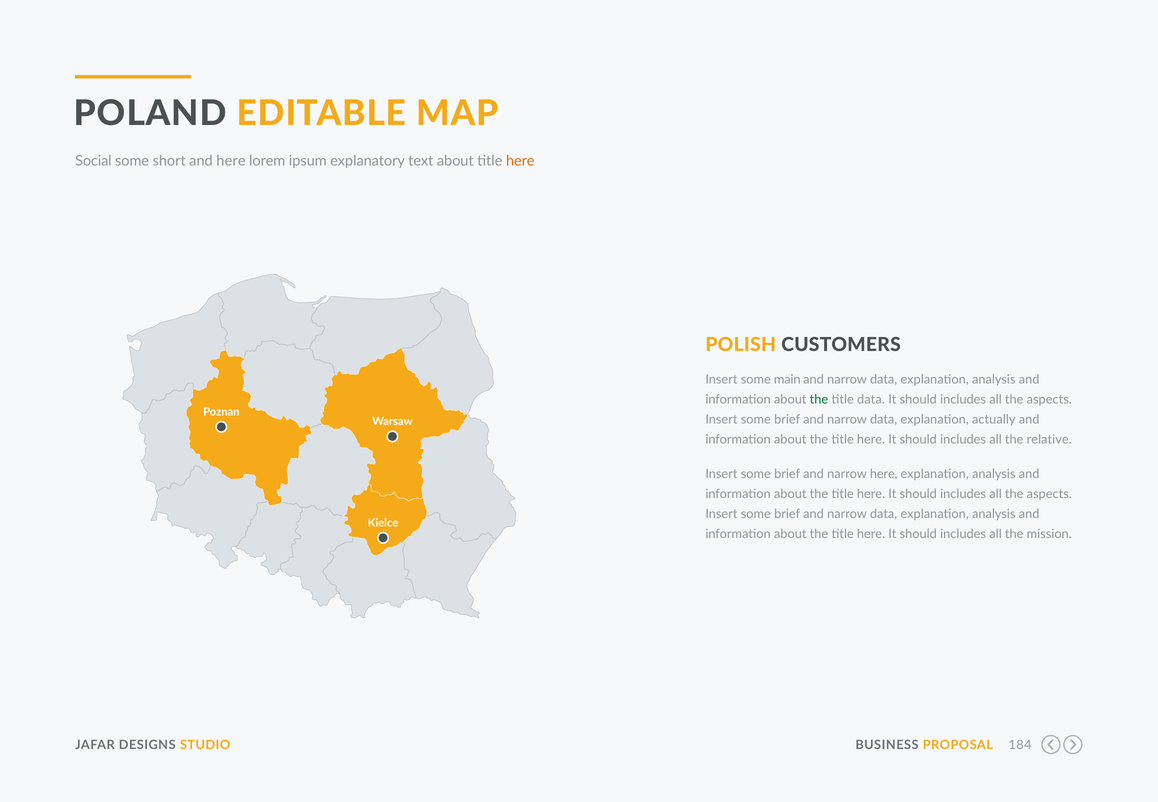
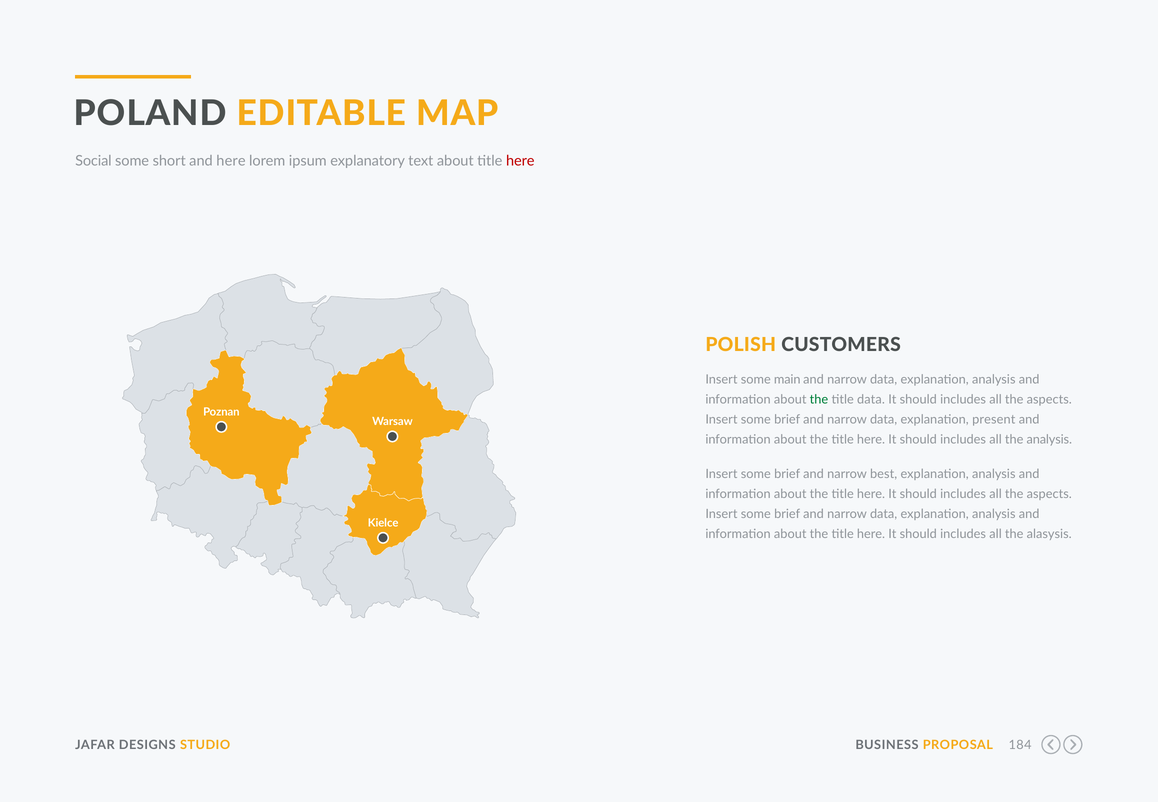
here at (520, 161) colour: orange -> red
actually: actually -> present
the relative: relative -> analysis
narrow here: here -> best
mission: mission -> alasysis
